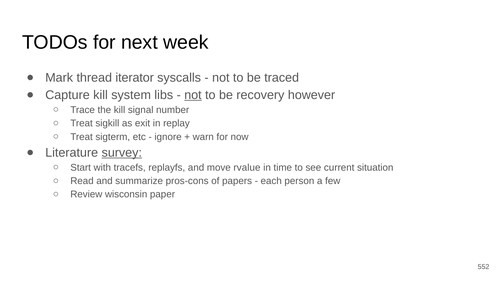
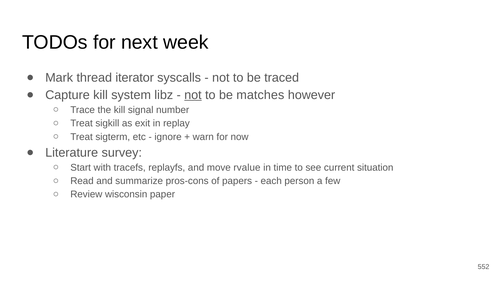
libs: libs -> libz
recovery: recovery -> matches
survey underline: present -> none
